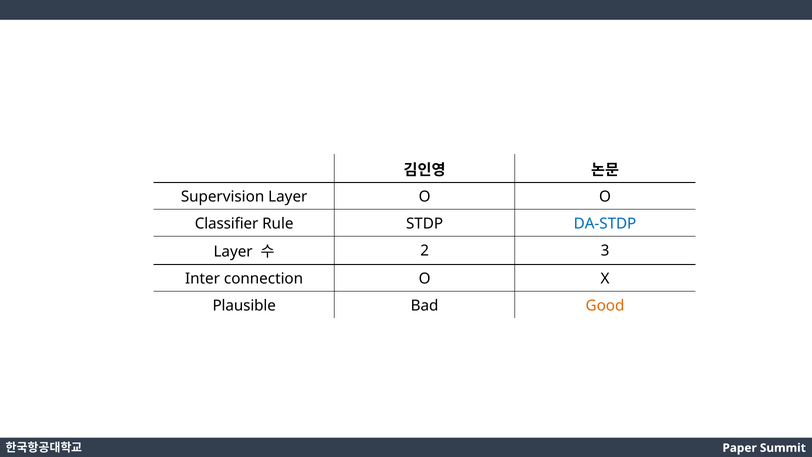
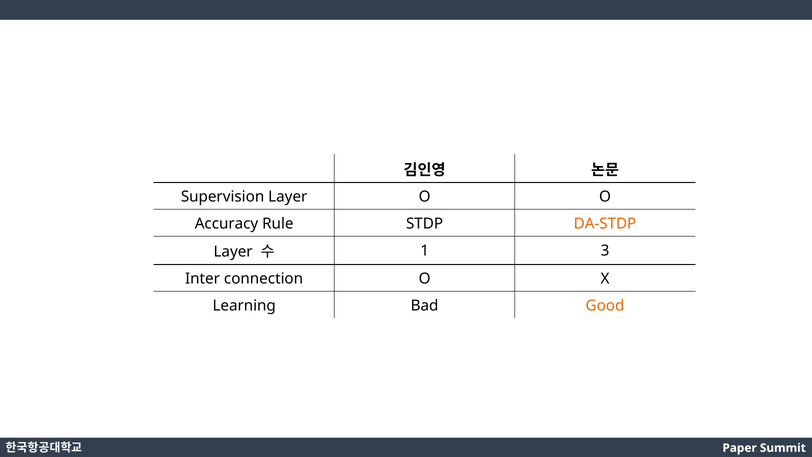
Classifier: Classifier -> Accuracy
DA-STDP colour: blue -> orange
2: 2 -> 1
Plausible: Plausible -> Learning
